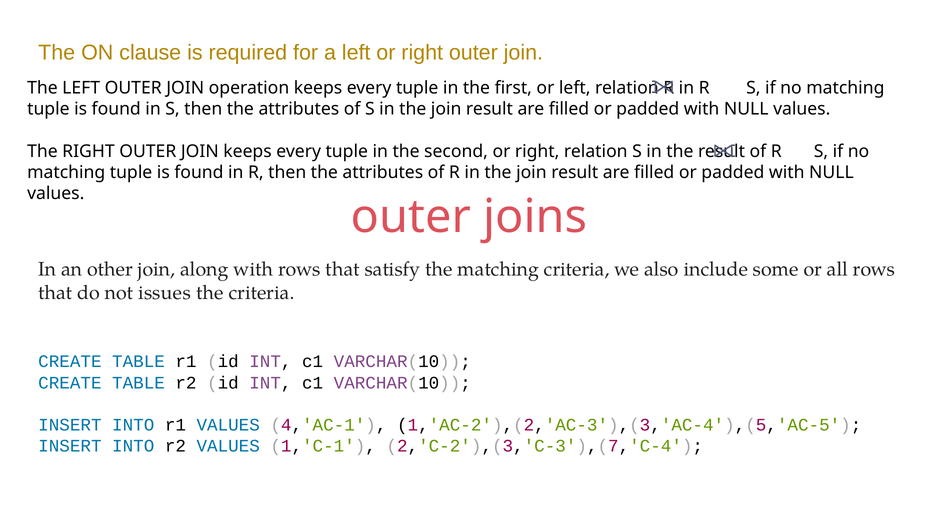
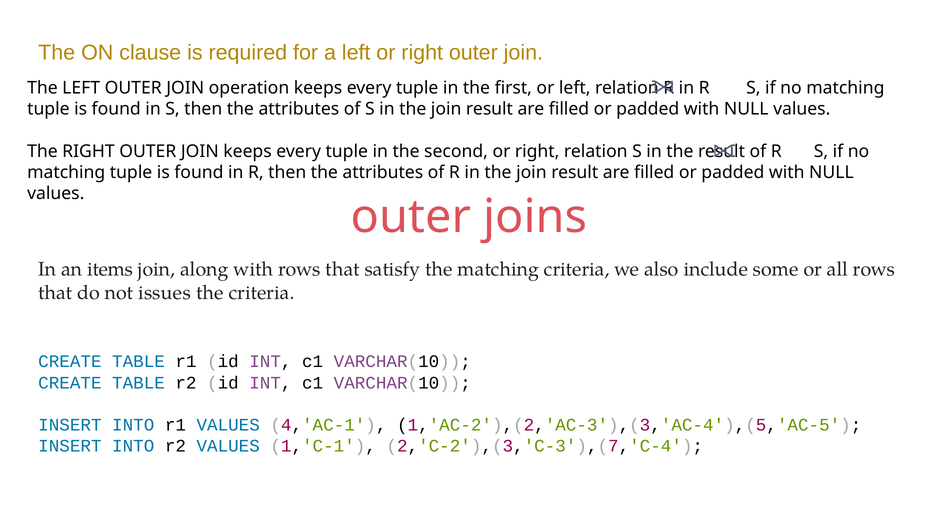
other: other -> items
